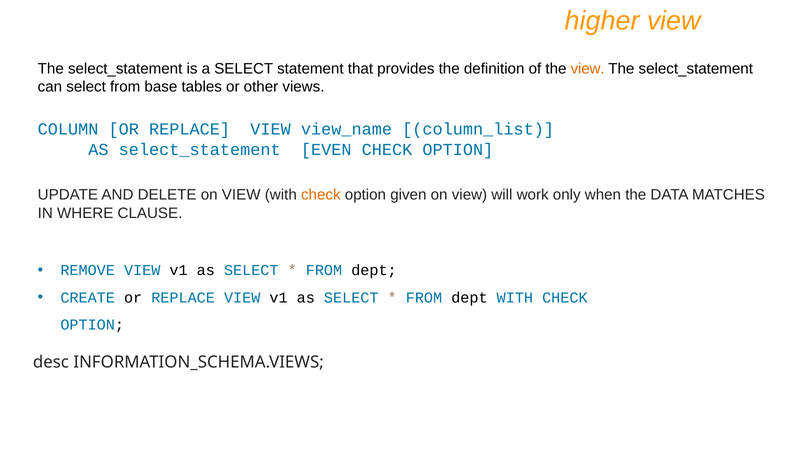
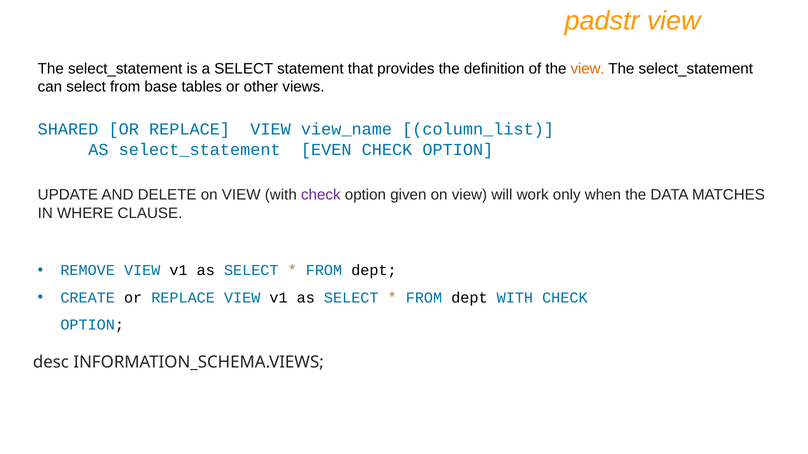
higher: higher -> padstr
COLUMN: COLUMN -> SHARED
check at (321, 195) colour: orange -> purple
